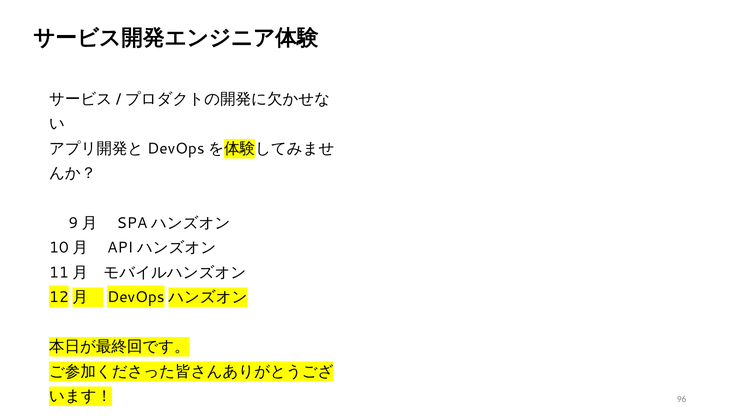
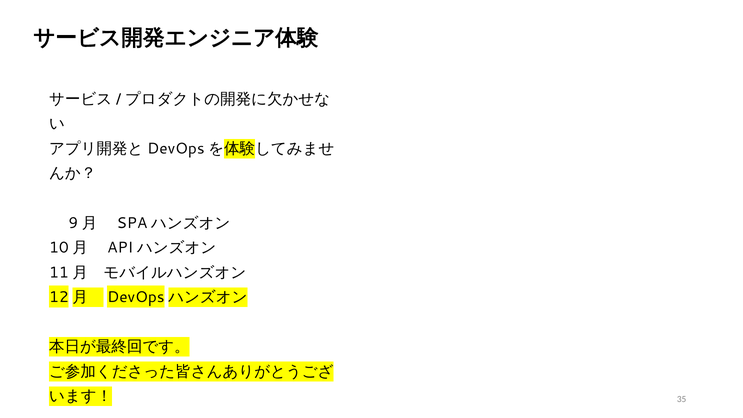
96: 96 -> 35
